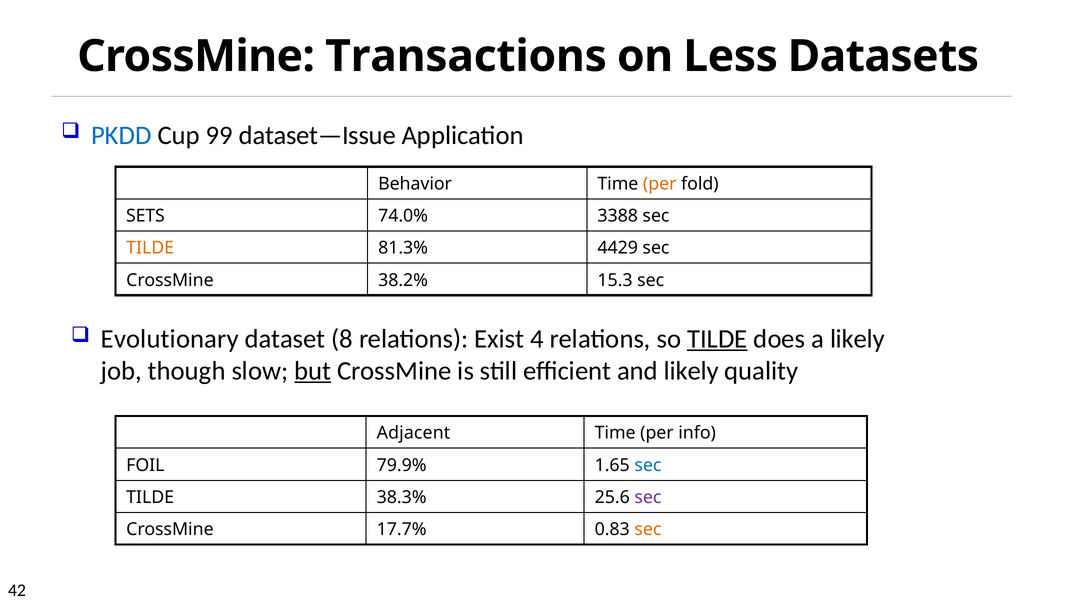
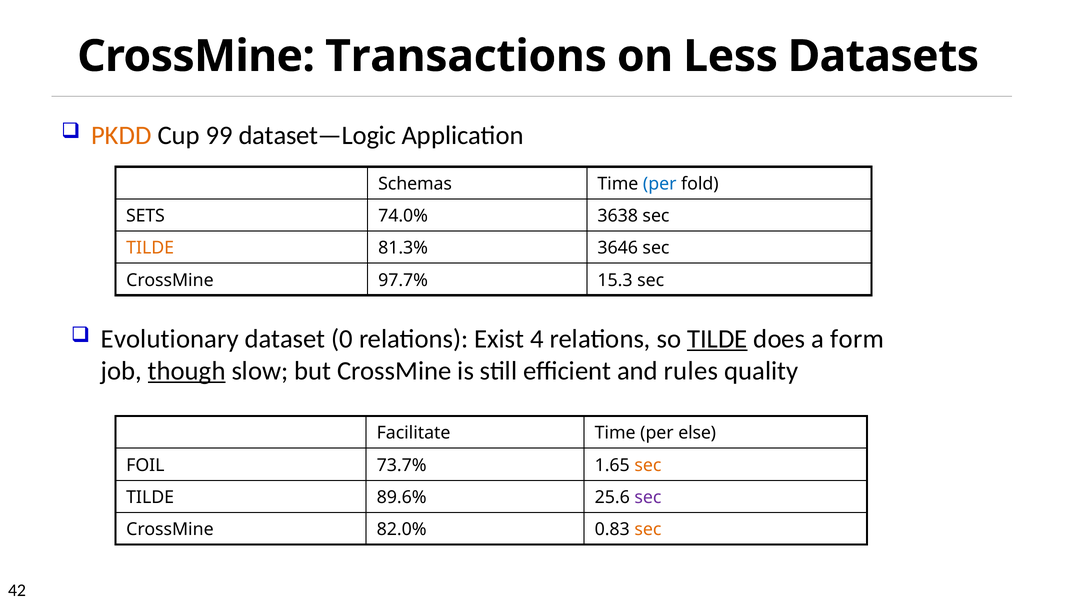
PKDD colour: blue -> orange
dataset—Issue: dataset—Issue -> dataset—Logic
Behavior: Behavior -> Schemas
per at (660, 184) colour: orange -> blue
3388: 3388 -> 3638
4429: 4429 -> 3646
38.2%: 38.2% -> 97.7%
8: 8 -> 0
a likely: likely -> form
though underline: none -> present
but underline: present -> none
and likely: likely -> rules
Adjacent: Adjacent -> Facilitate
info: info -> else
79.9%: 79.9% -> 73.7%
sec at (648, 465) colour: blue -> orange
38.3%: 38.3% -> 89.6%
17.7%: 17.7% -> 82.0%
